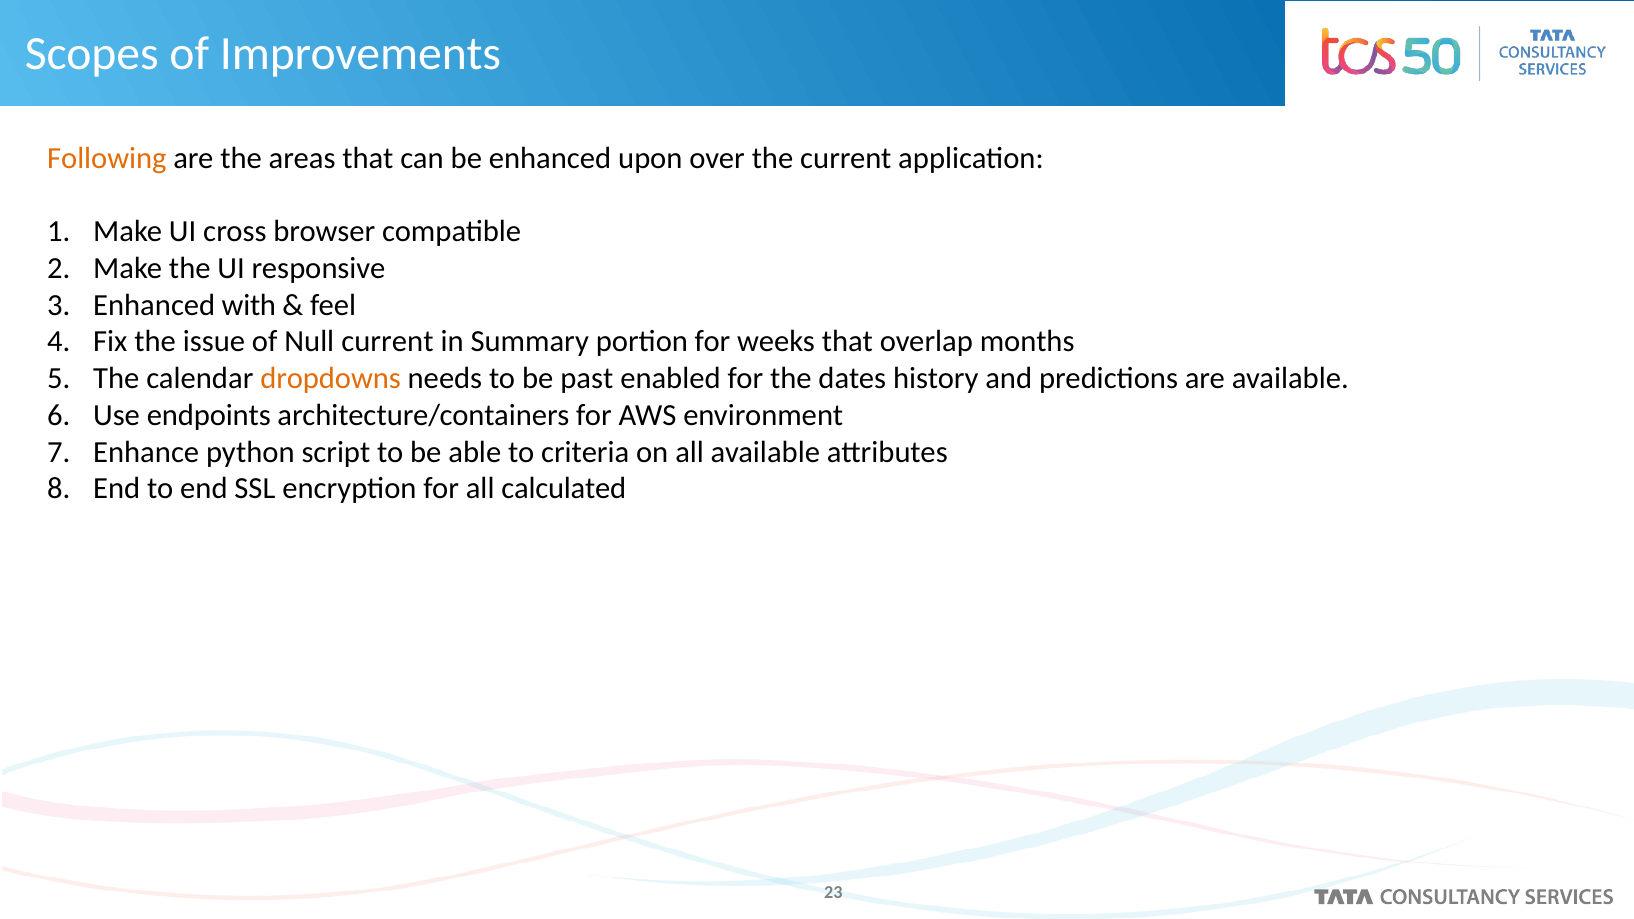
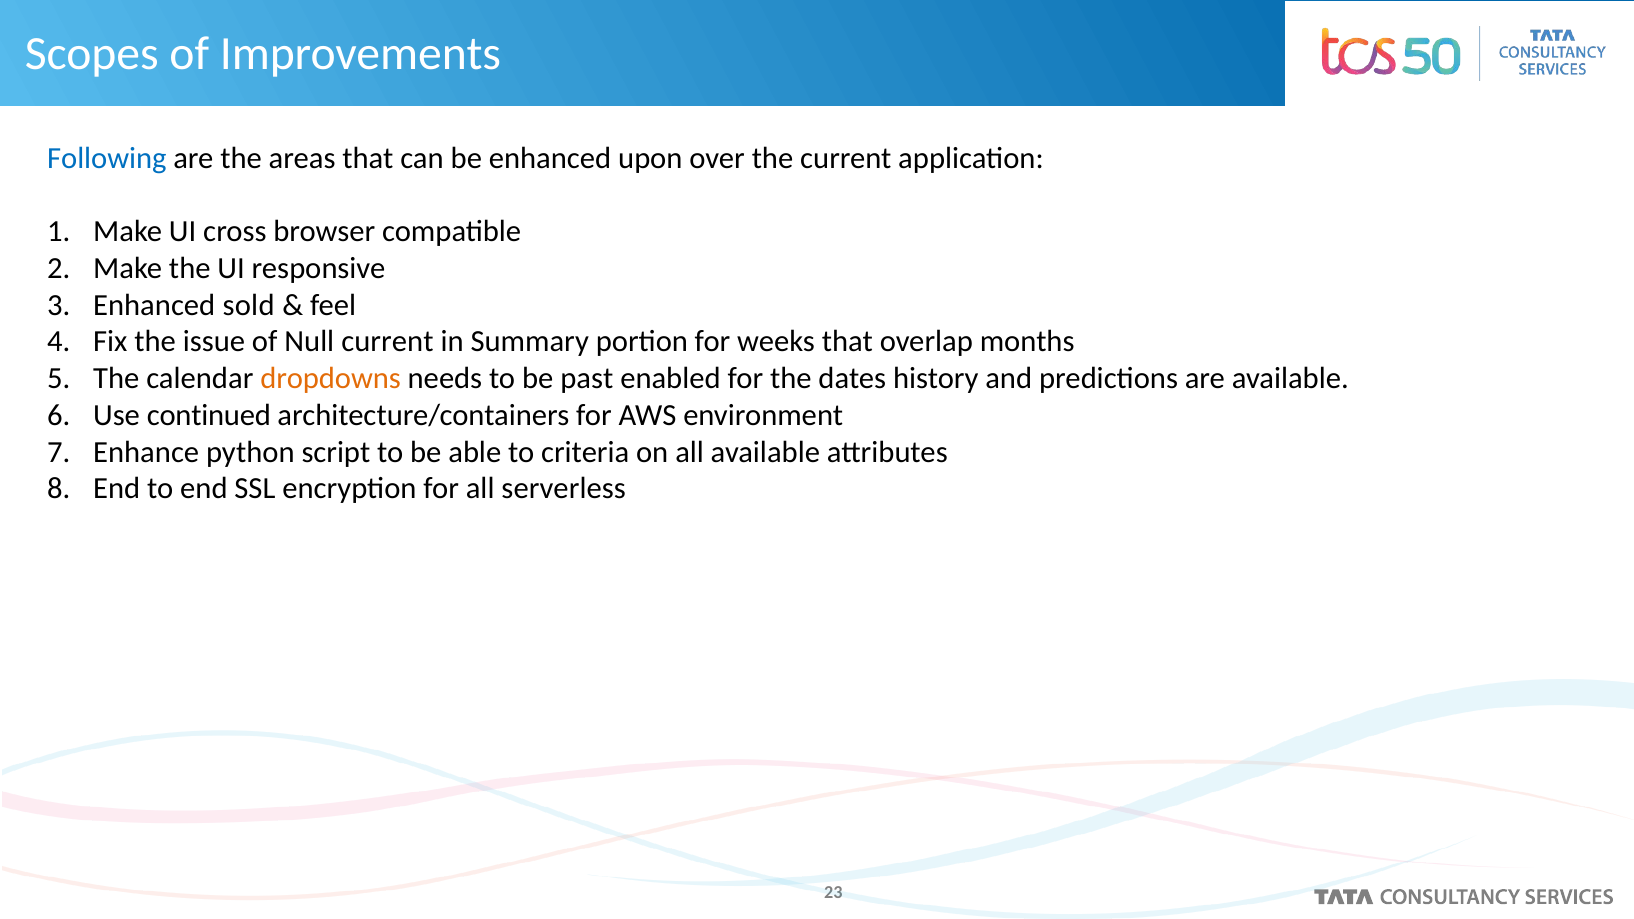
Following colour: orange -> blue
with: with -> sold
endpoints: endpoints -> continued
calculated: calculated -> serverless
